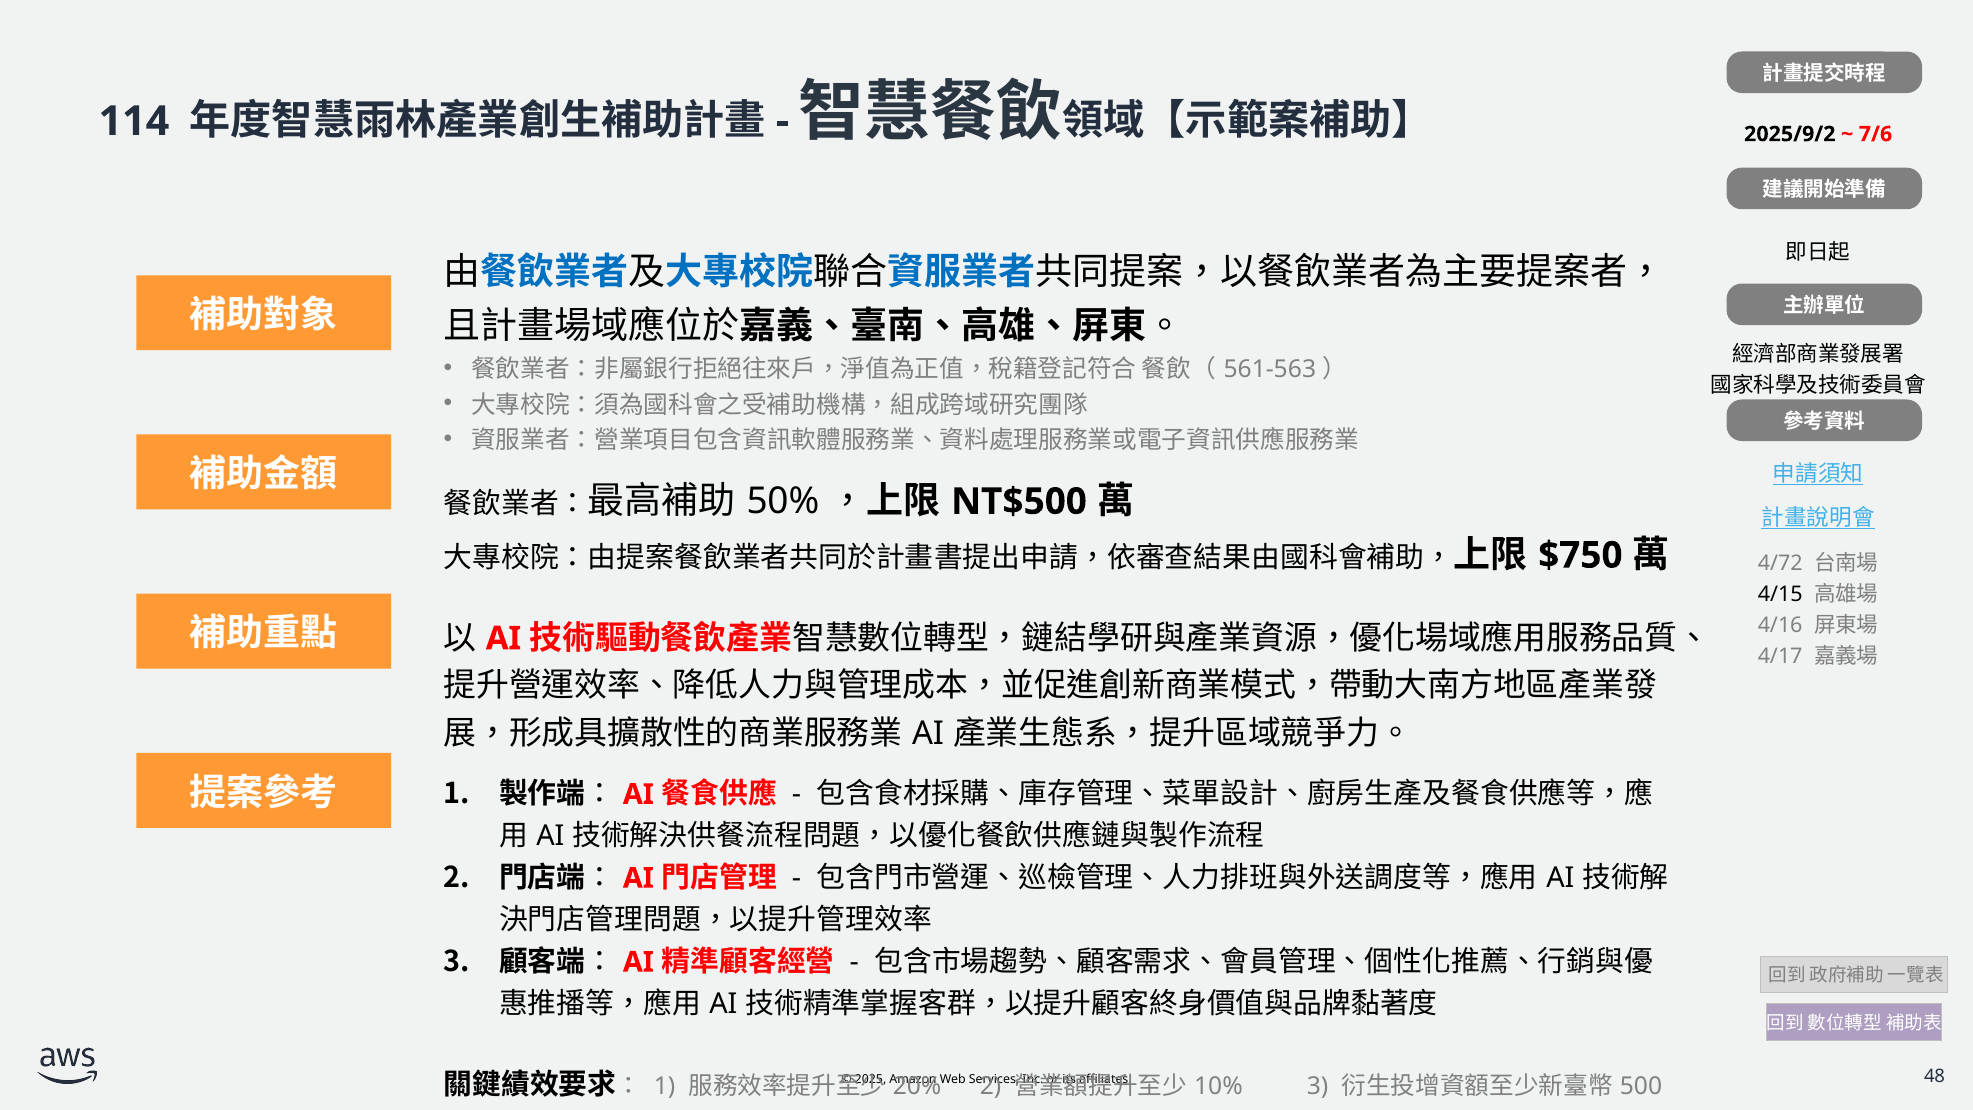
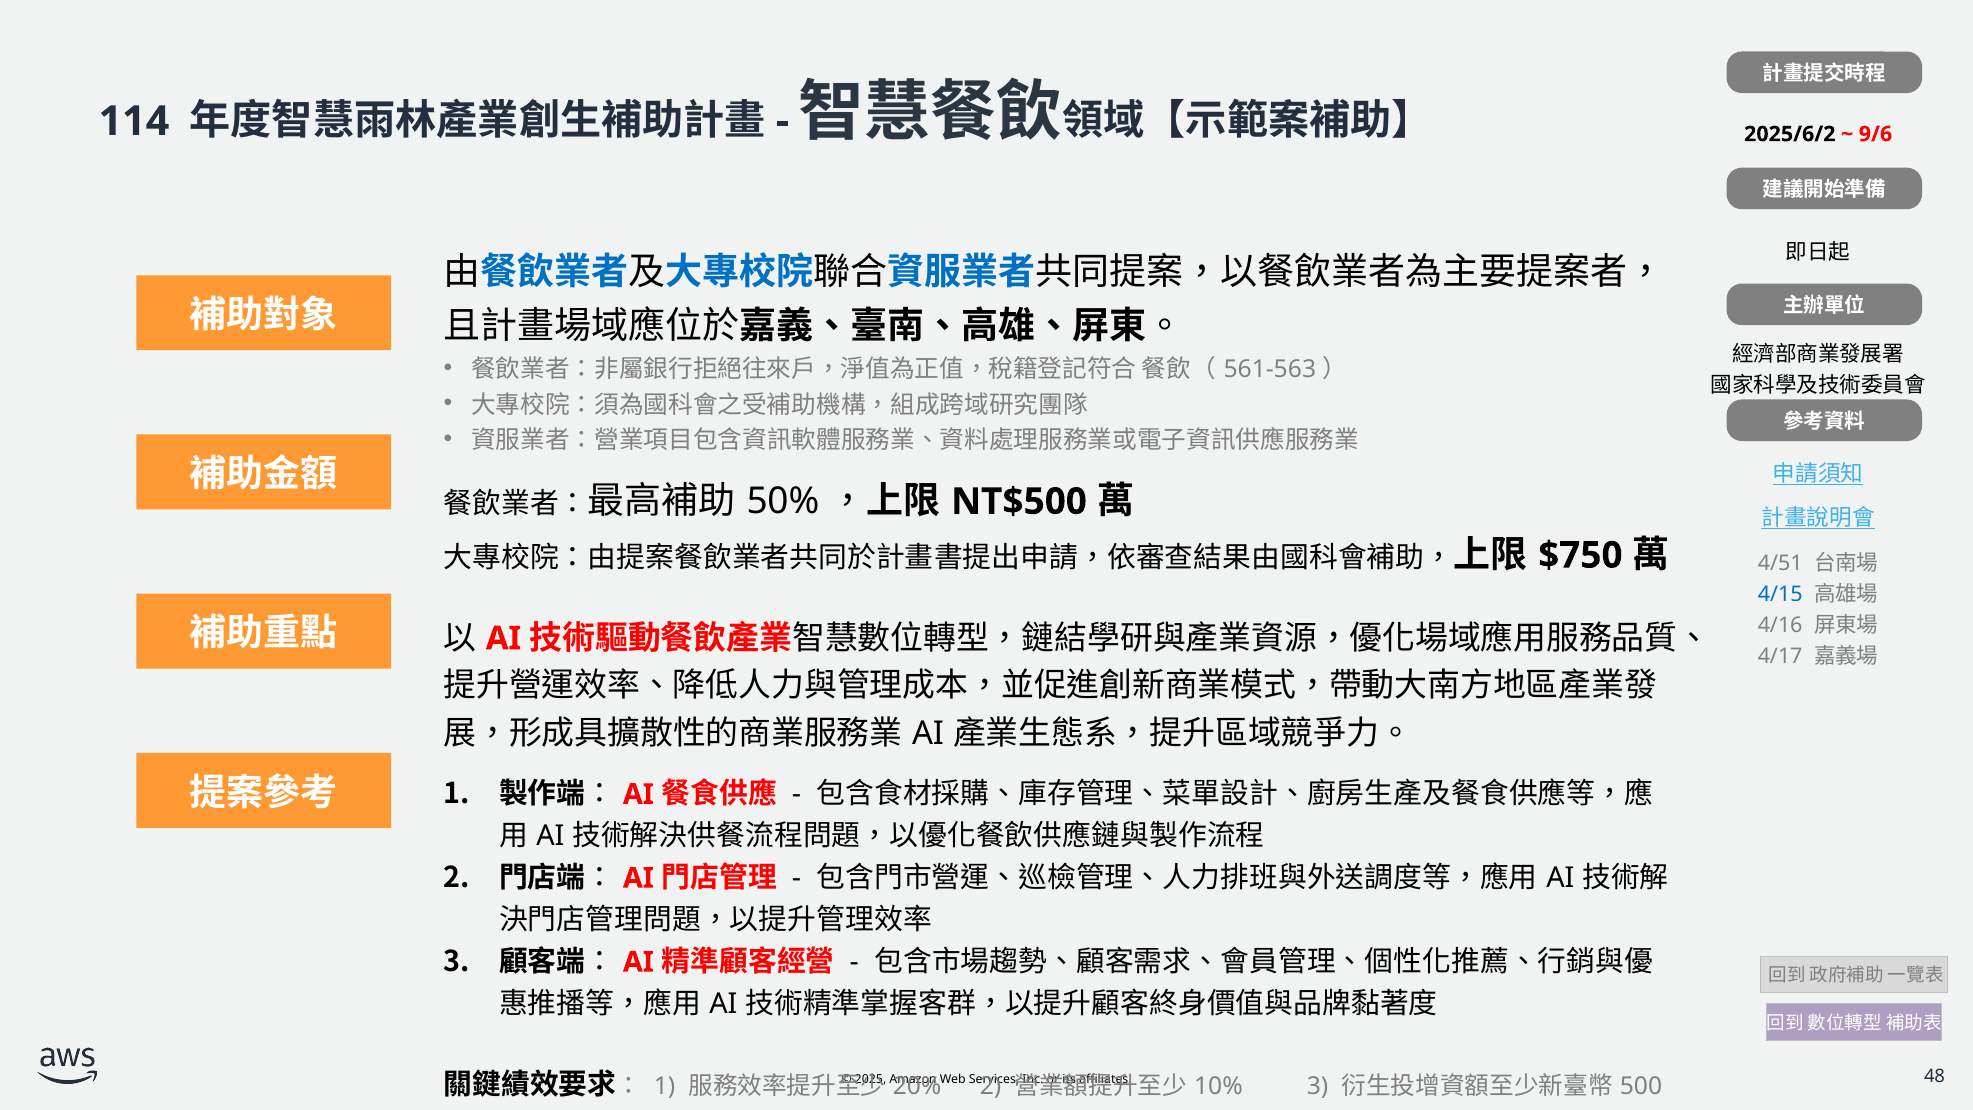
2025/9/2: 2025/9/2 -> 2025/6/2
7/6: 7/6 -> 9/6
4/72: 4/72 -> 4/51
4/15 colour: black -> blue
